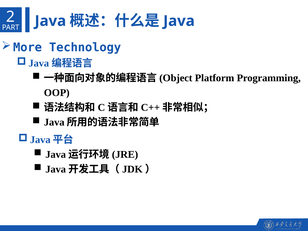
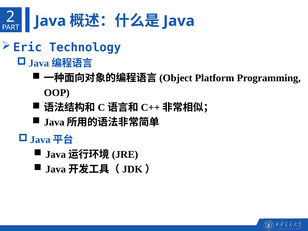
More: More -> Eric
